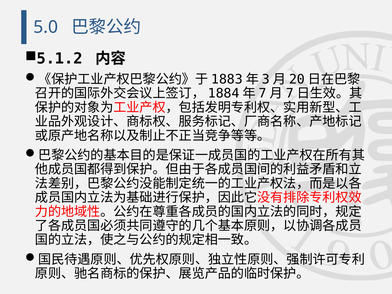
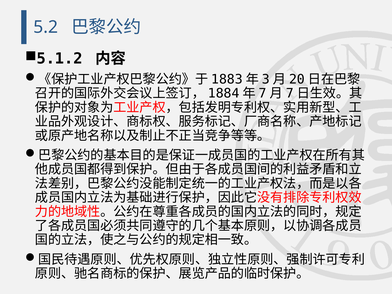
5.0: 5.0 -> 5.2
